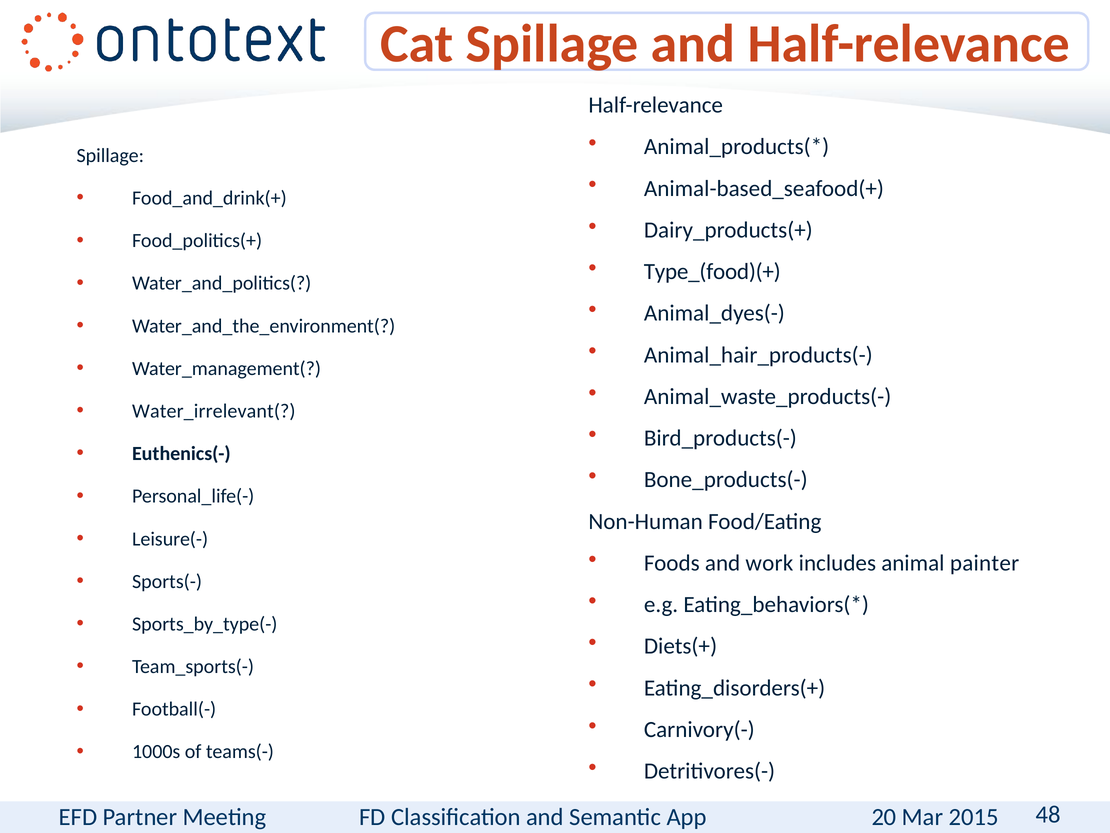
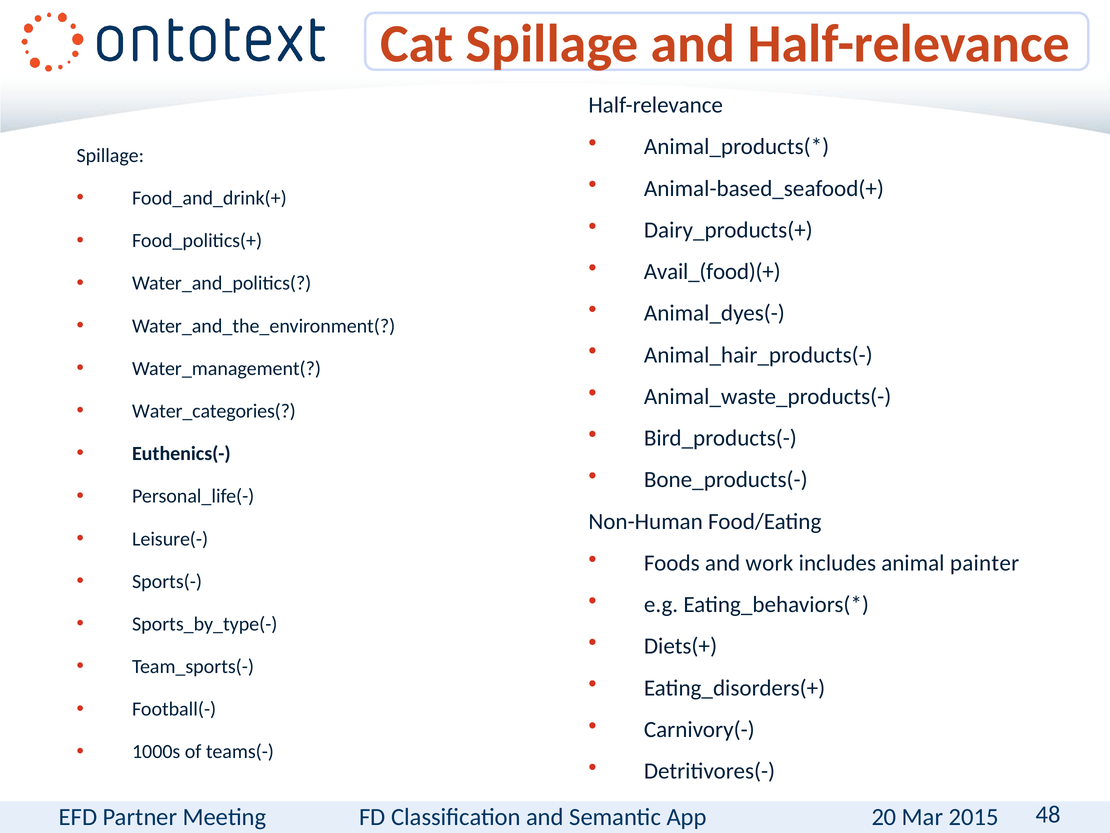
Type_(food)(+: Type_(food)(+ -> Avail_(food)(+
Water_irrelevant(: Water_irrelevant( -> Water_categories(
